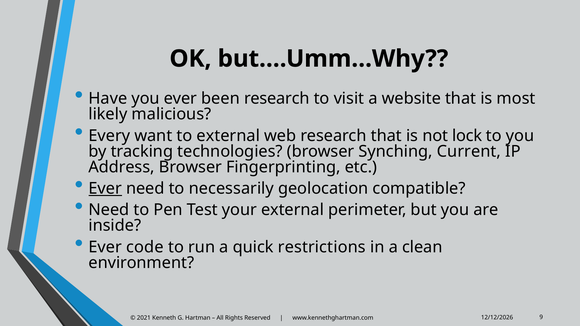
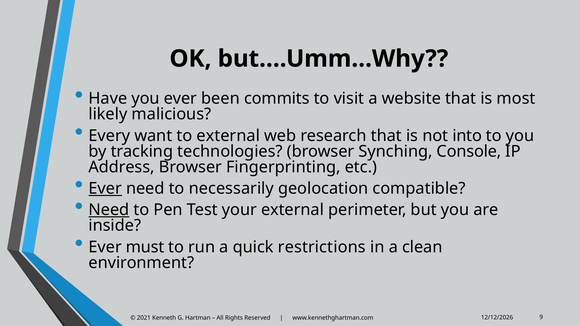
been research: research -> commits
lock: lock -> into
Current: Current -> Console
Need at (109, 210) underline: none -> present
code: code -> must
